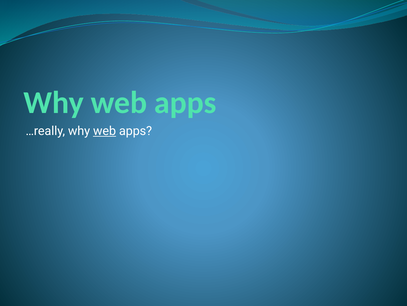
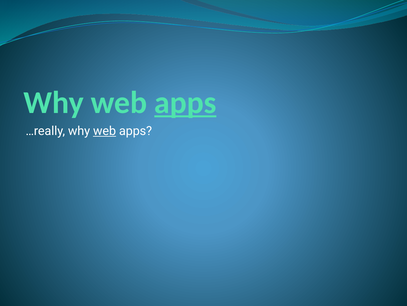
apps at (185, 102) underline: none -> present
